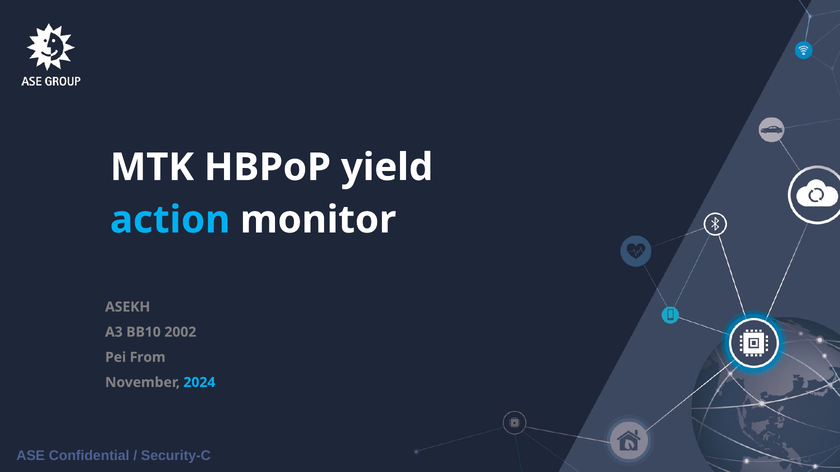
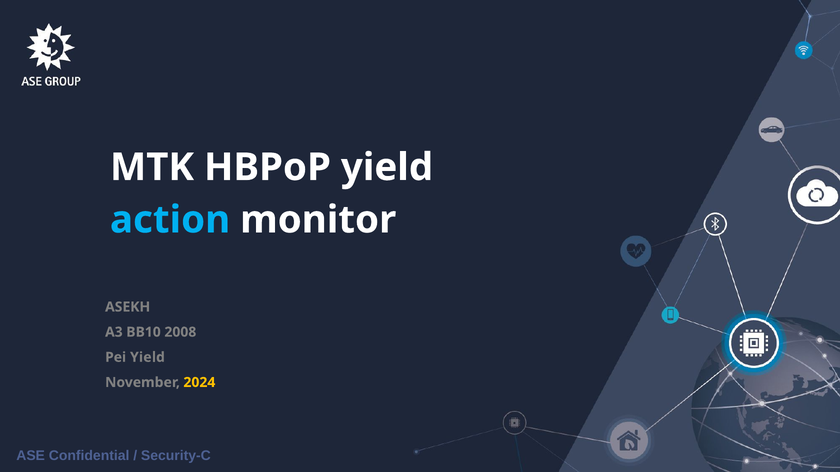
2002: 2002 -> 2008
Pei From: From -> Yield
2024 colour: light blue -> yellow
